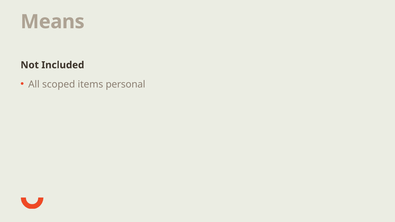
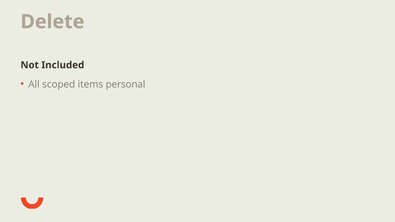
Means: Means -> Delete
